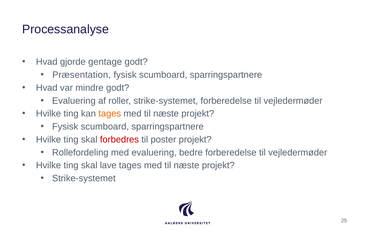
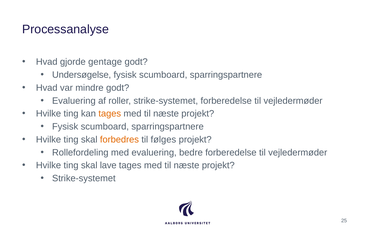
Præsentation: Præsentation -> Undersøgelse
forbedres colour: red -> orange
poster: poster -> følges
